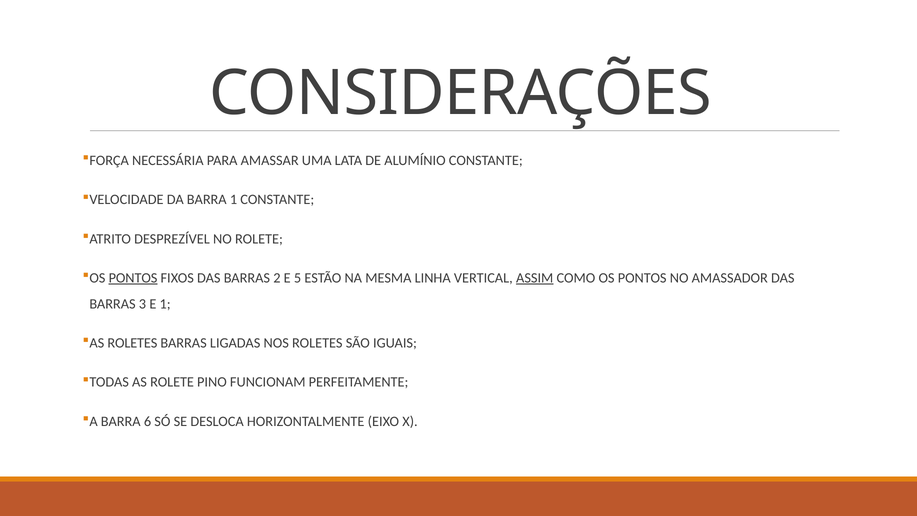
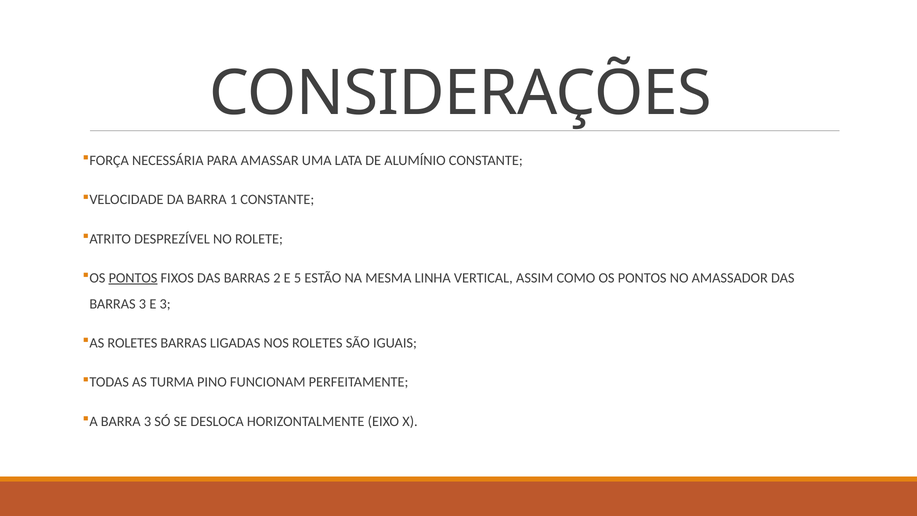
ASSIM underline: present -> none
E 1: 1 -> 3
AS ROLETE: ROLETE -> TURMA
BARRA 6: 6 -> 3
